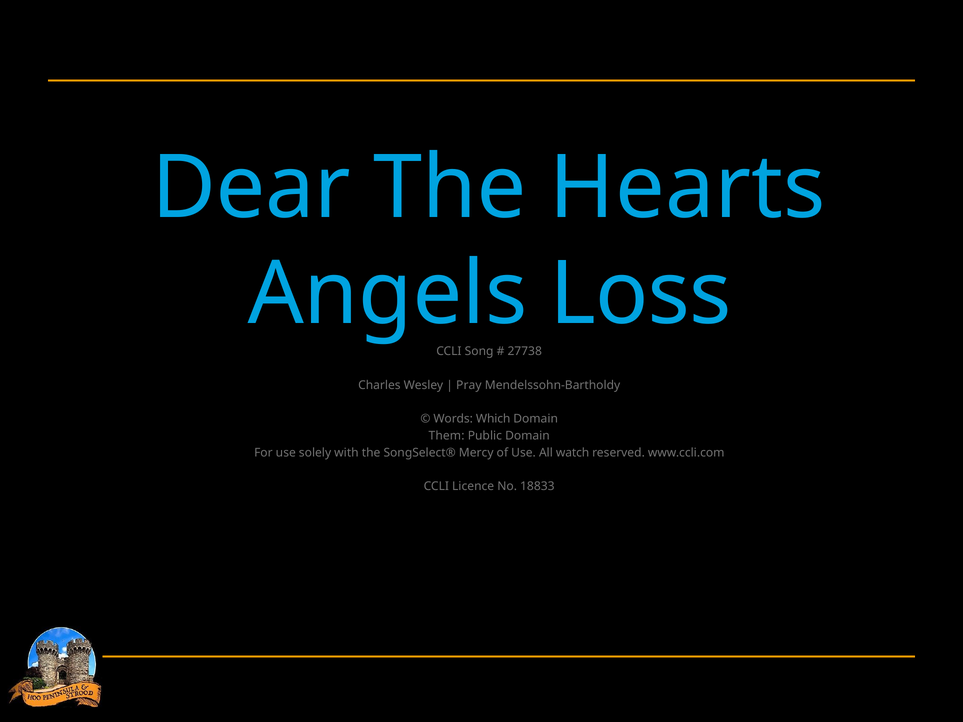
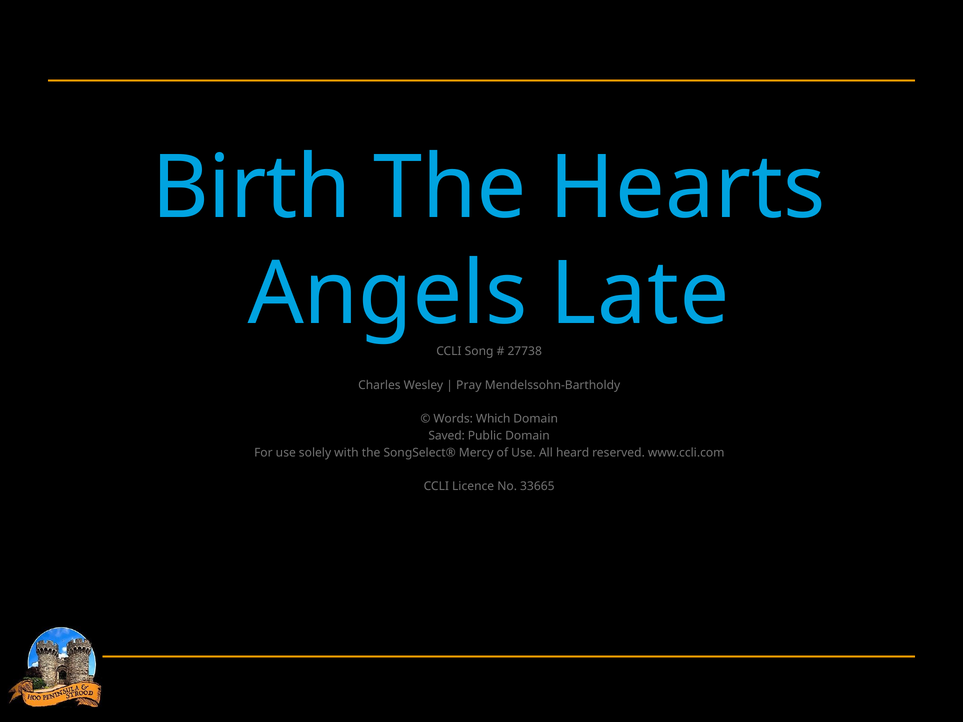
Dear: Dear -> Birth
Loss: Loss -> Late
Them: Them -> Saved
watch: watch -> heard
18833: 18833 -> 33665
